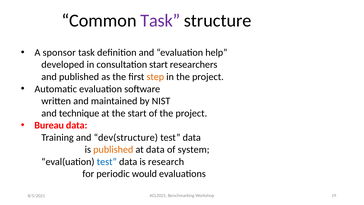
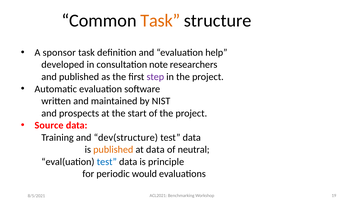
Task at (160, 21) colour: purple -> orange
consultation start: start -> note
step colour: orange -> purple
technique: technique -> prospects
Bureau: Bureau -> Source
system: system -> neutral
research: research -> principle
